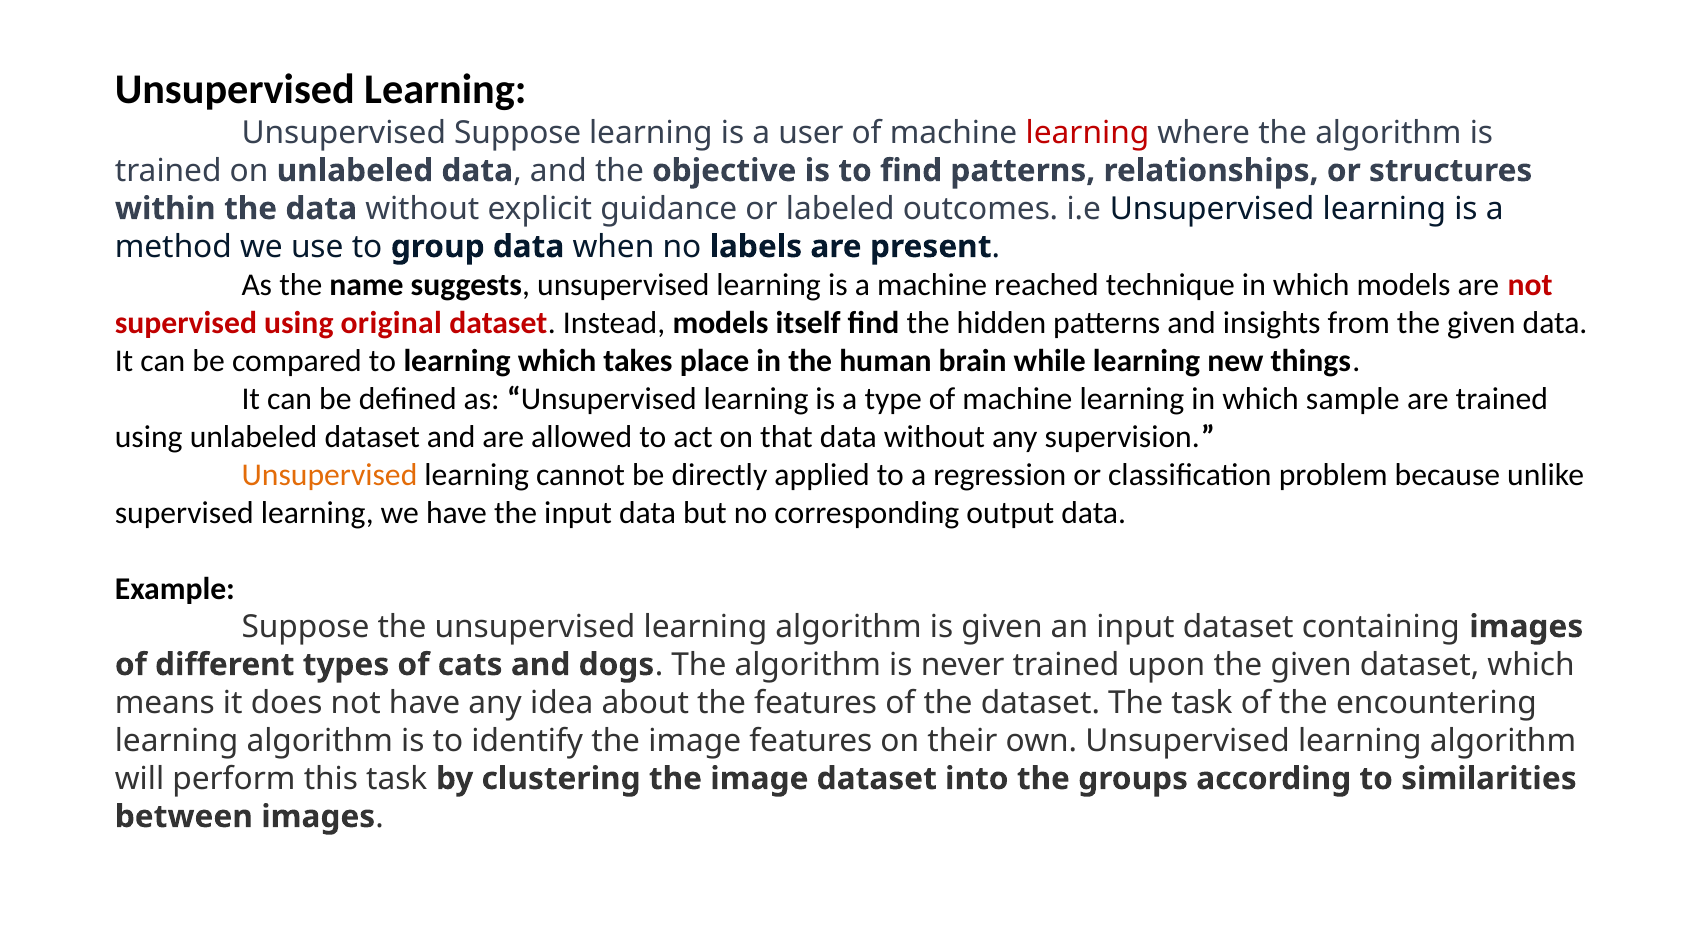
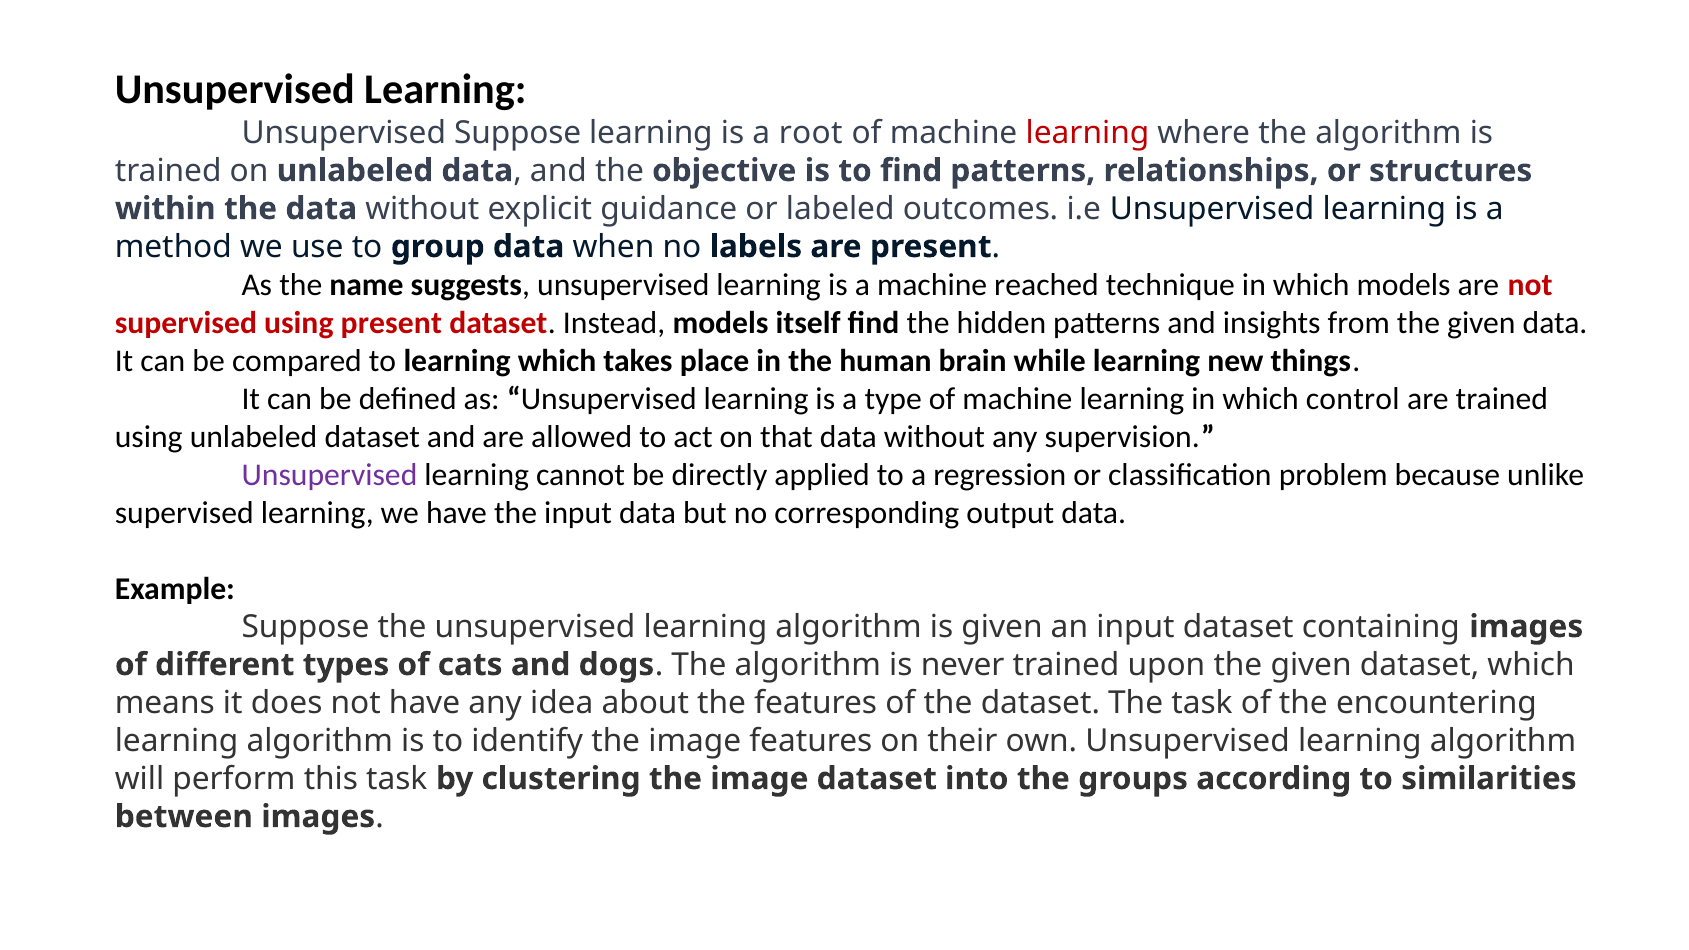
user: user -> root
using original: original -> present
sample: sample -> control
Unsupervised at (329, 475) colour: orange -> purple
